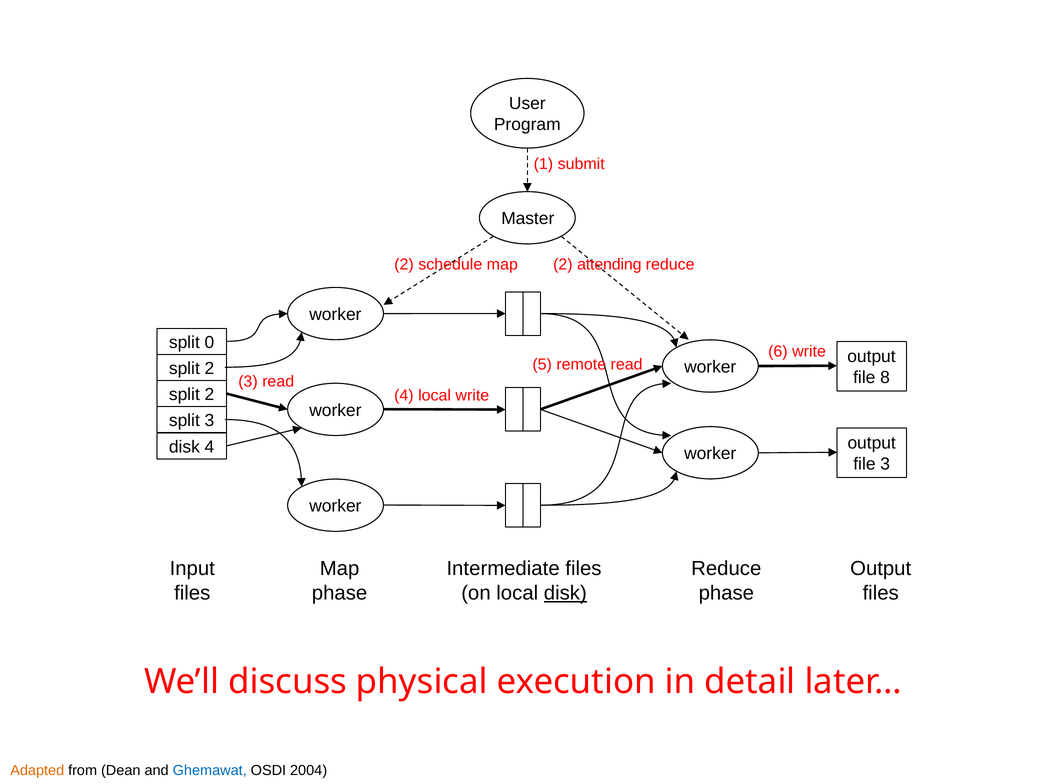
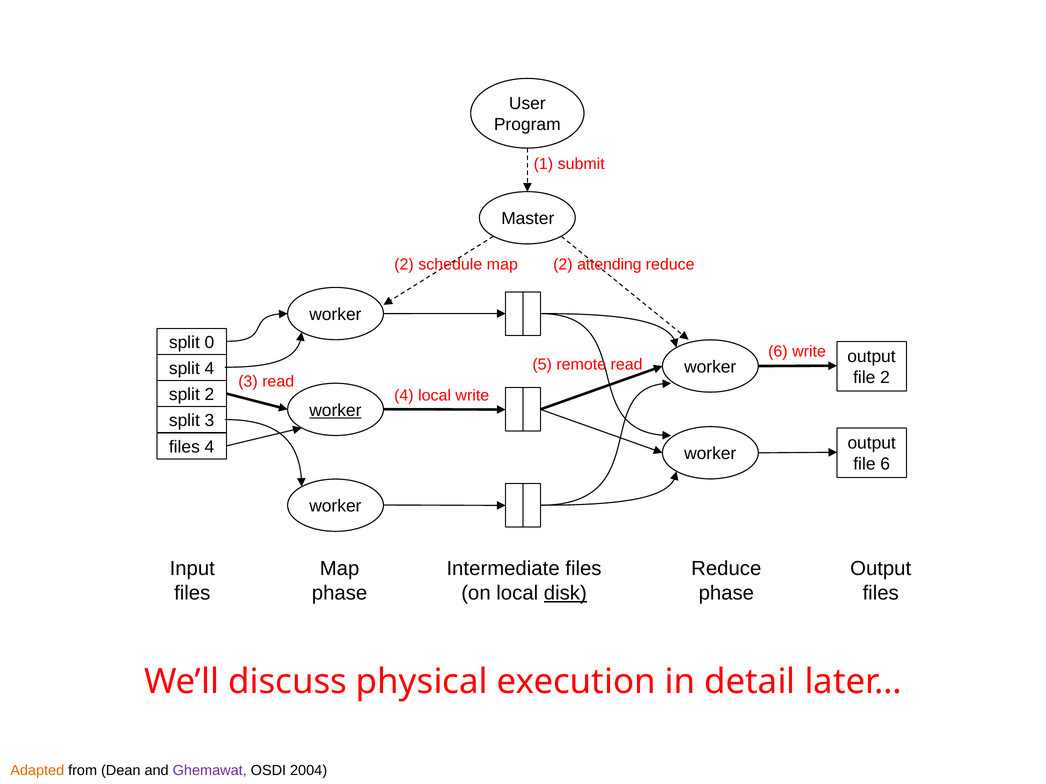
2 at (209, 369): 2 -> 4
file 8: 8 -> 2
worker at (335, 411) underline: none -> present
disk at (184, 447): disk -> files
file 3: 3 -> 6
Ghemawat colour: blue -> purple
